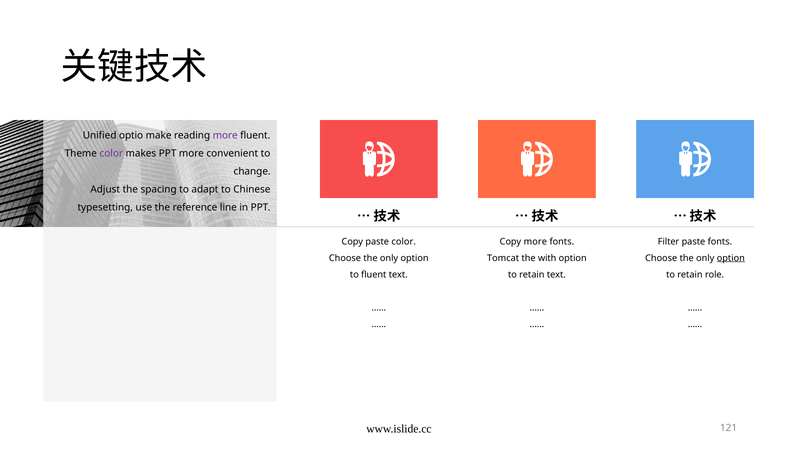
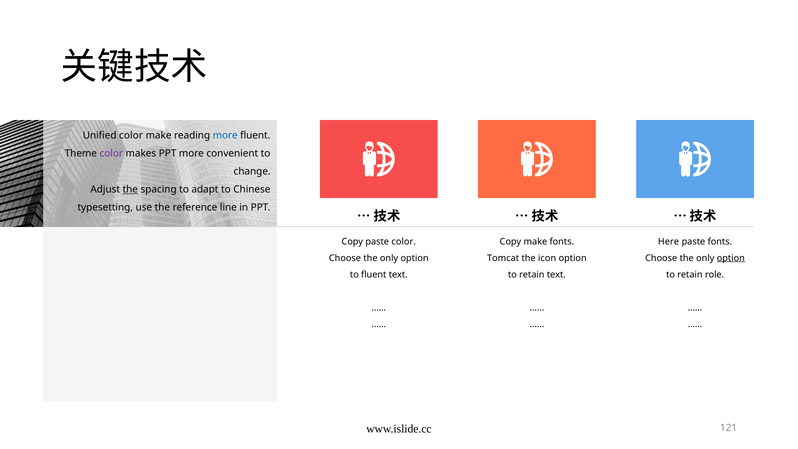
Unified optio: optio -> color
more at (225, 136) colour: purple -> blue
the at (130, 190) underline: none -> present
Copy more: more -> make
Filter: Filter -> Here
with: with -> icon
